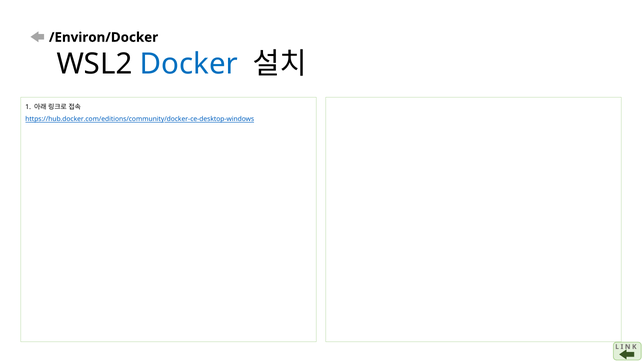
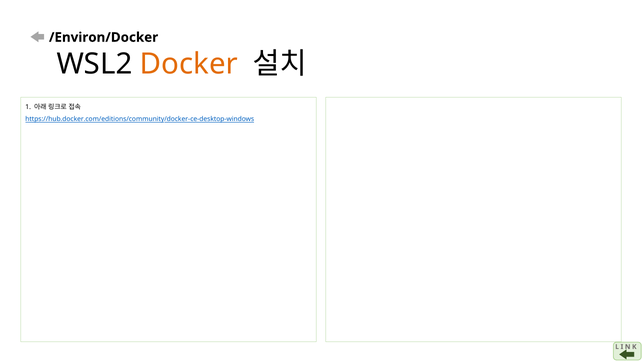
Docker colour: blue -> orange
